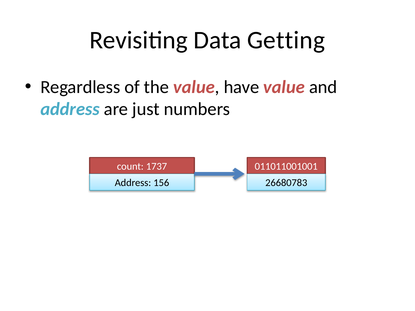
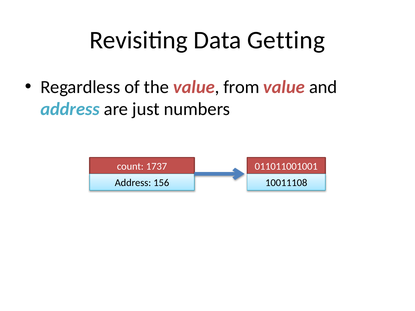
have: have -> from
26680783: 26680783 -> 10011108
